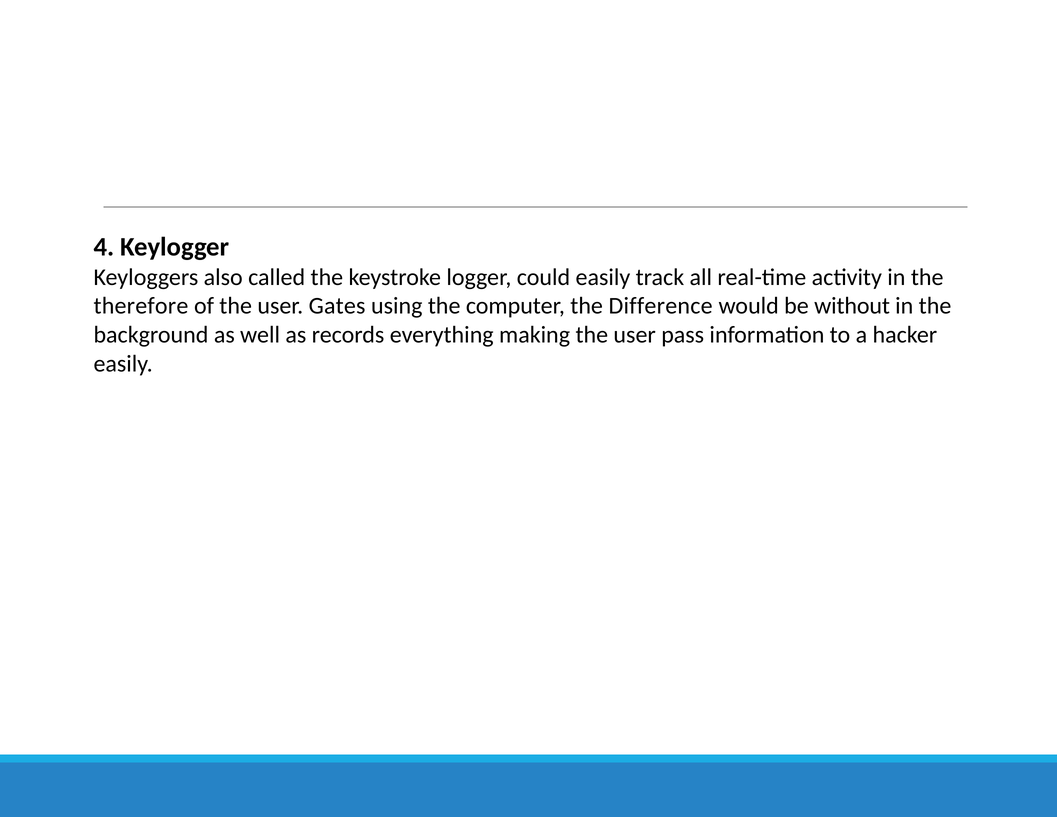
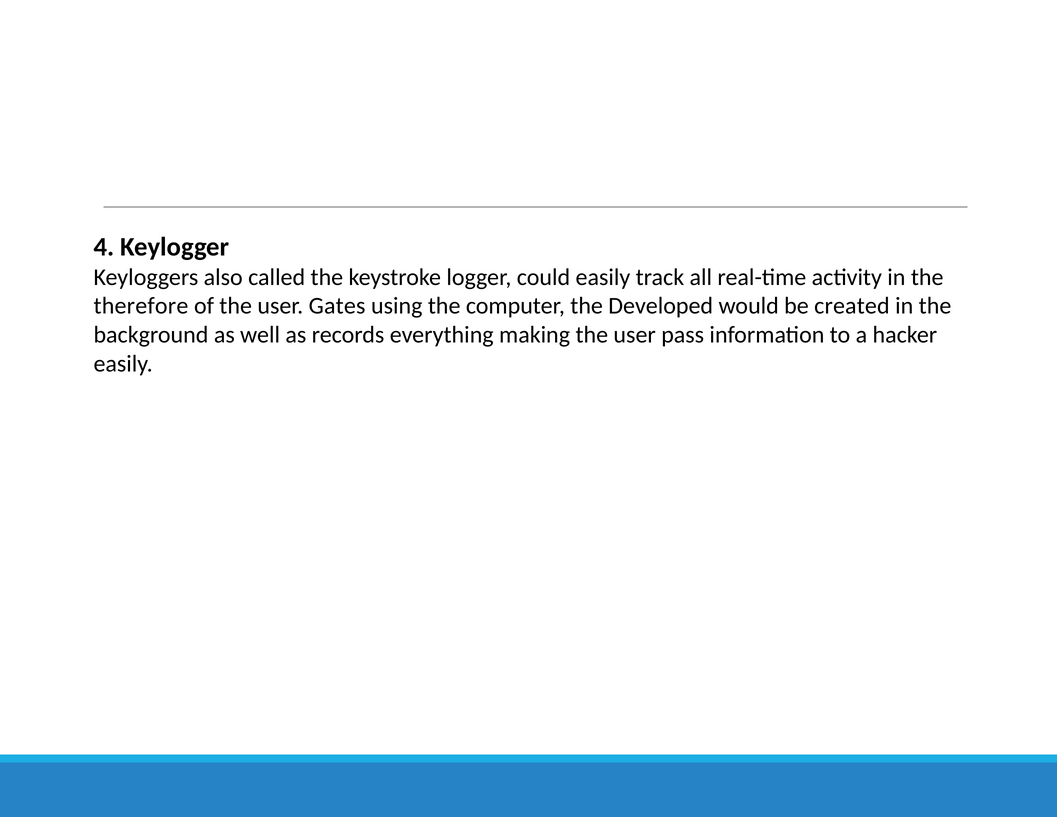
Difference: Difference -> Developed
without: without -> created
